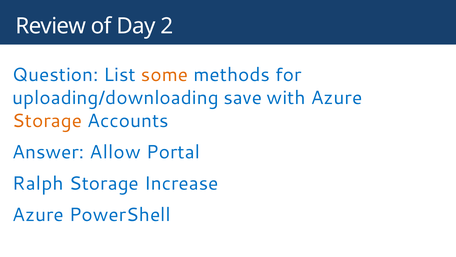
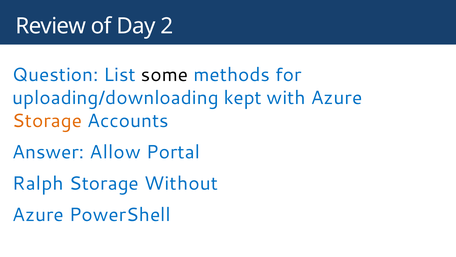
some colour: orange -> black
save: save -> kept
Increase: Increase -> Without
